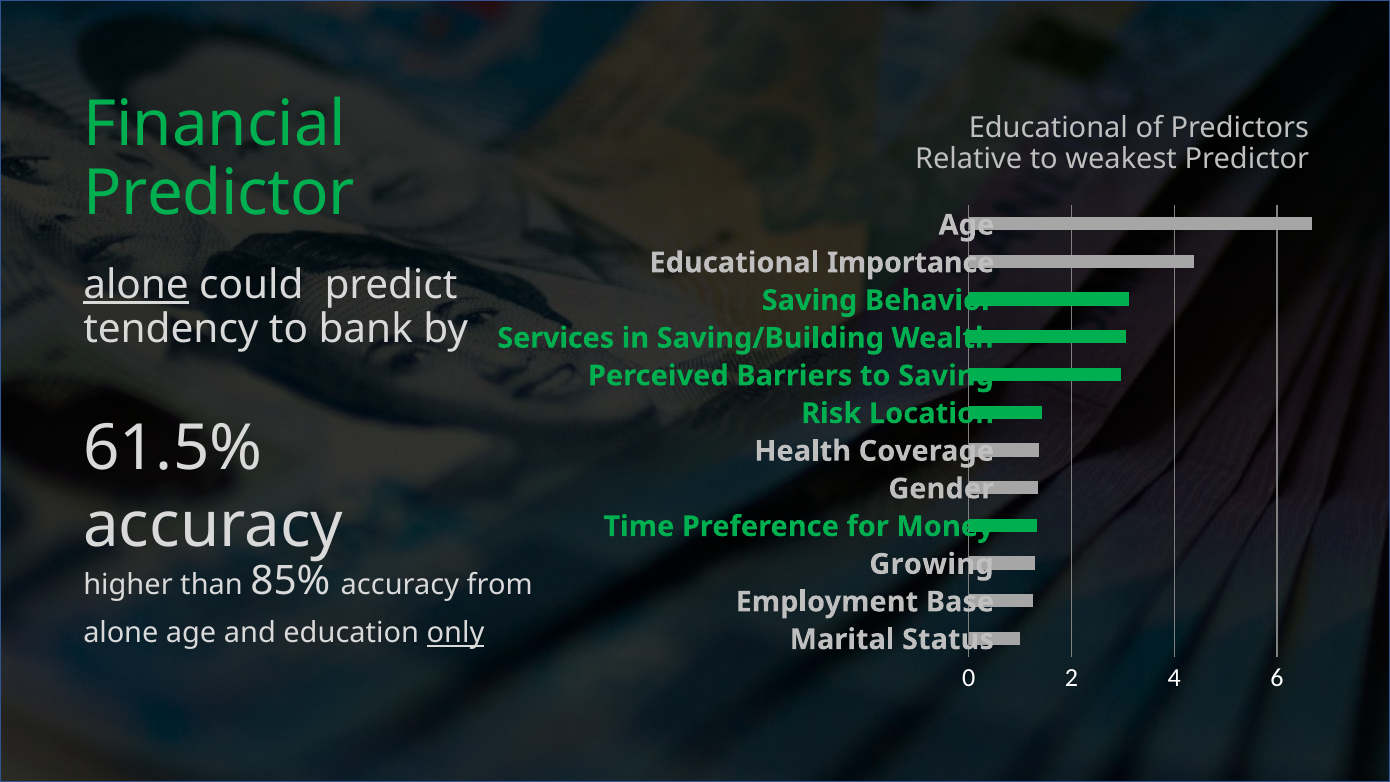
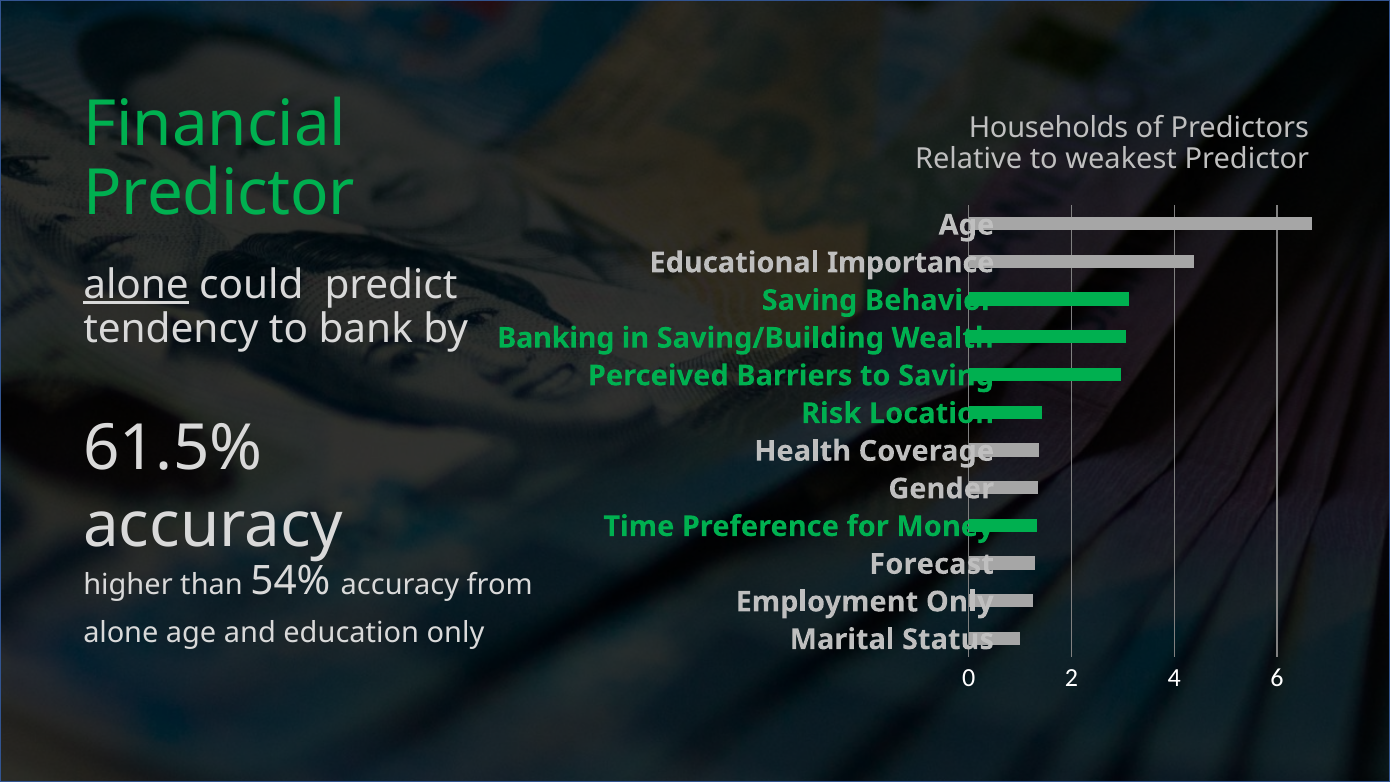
Educational at (1048, 128): Educational -> Households
Services: Services -> Banking
Growing: Growing -> Forecast
85%: 85% -> 54%
Employment Base: Base -> Only
only at (456, 633) underline: present -> none
